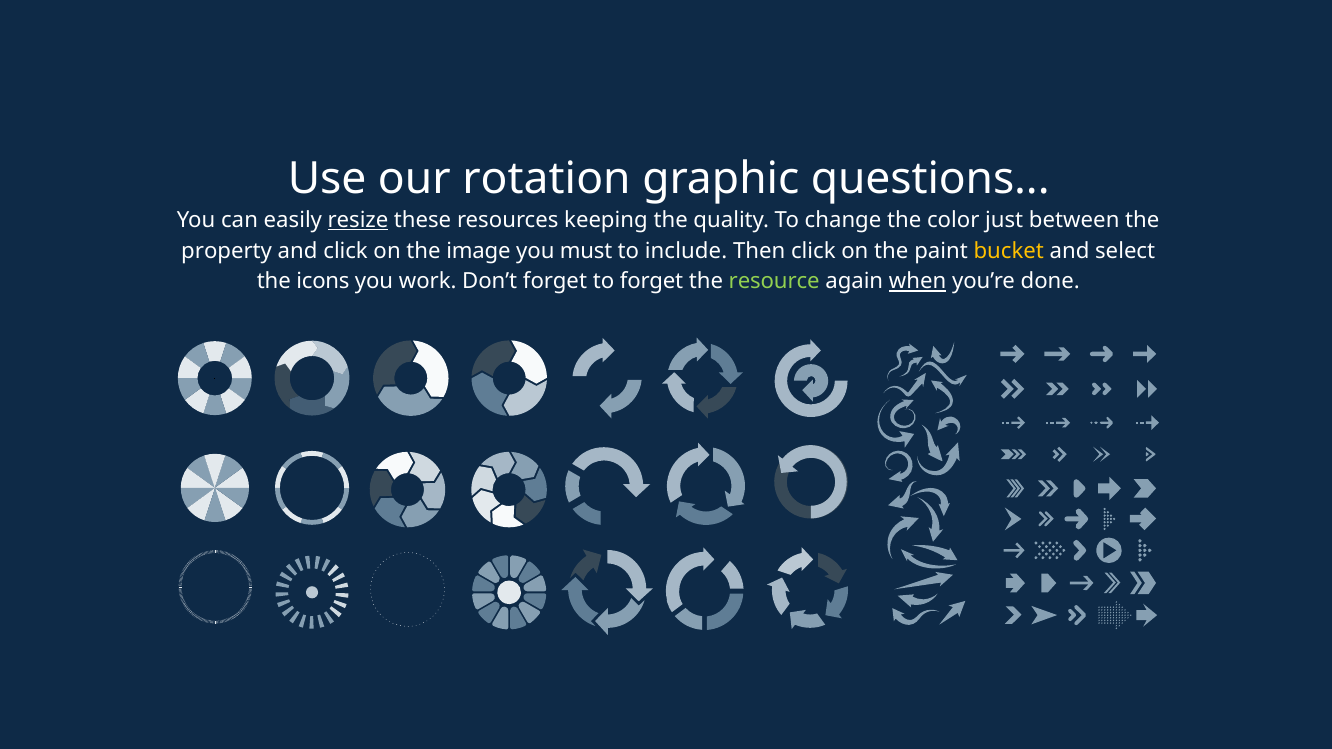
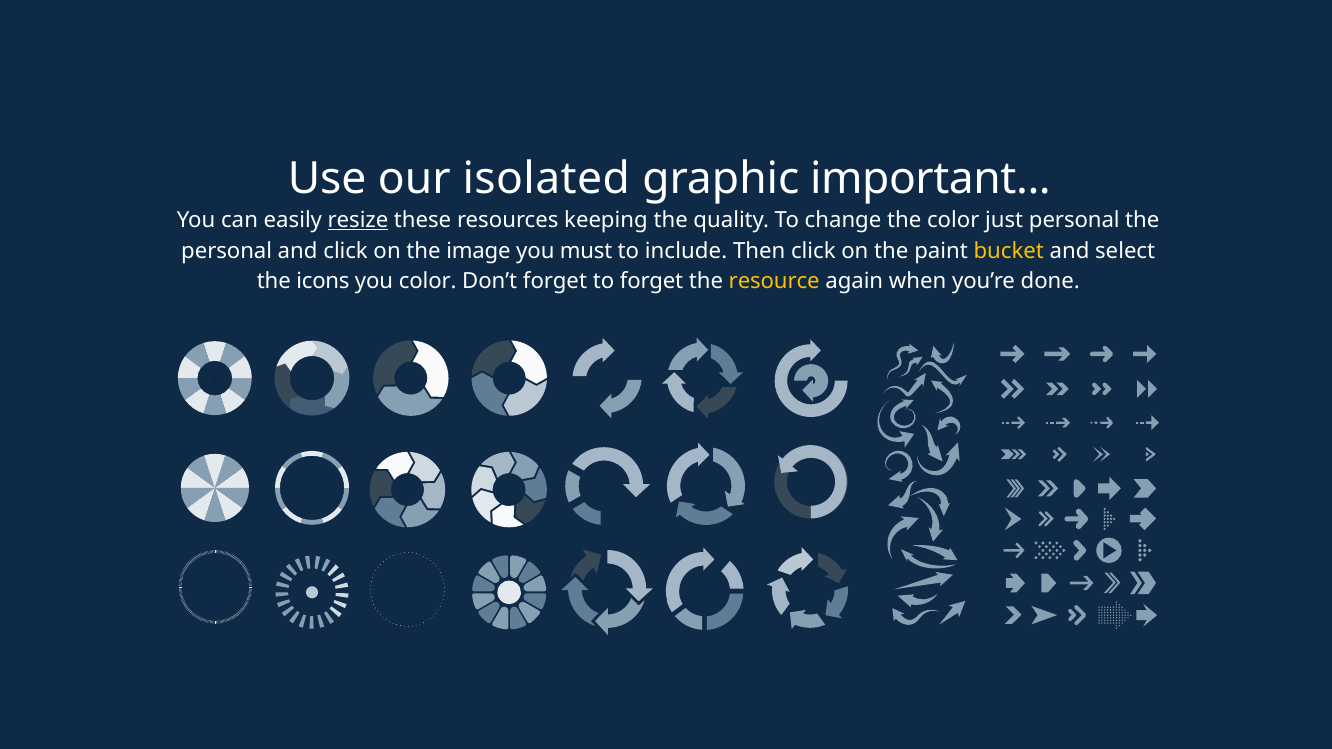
rotation: rotation -> isolated
questions: questions -> important
just between: between -> personal
property at (227, 251): property -> personal
you work: work -> color
resource colour: light green -> yellow
when underline: present -> none
